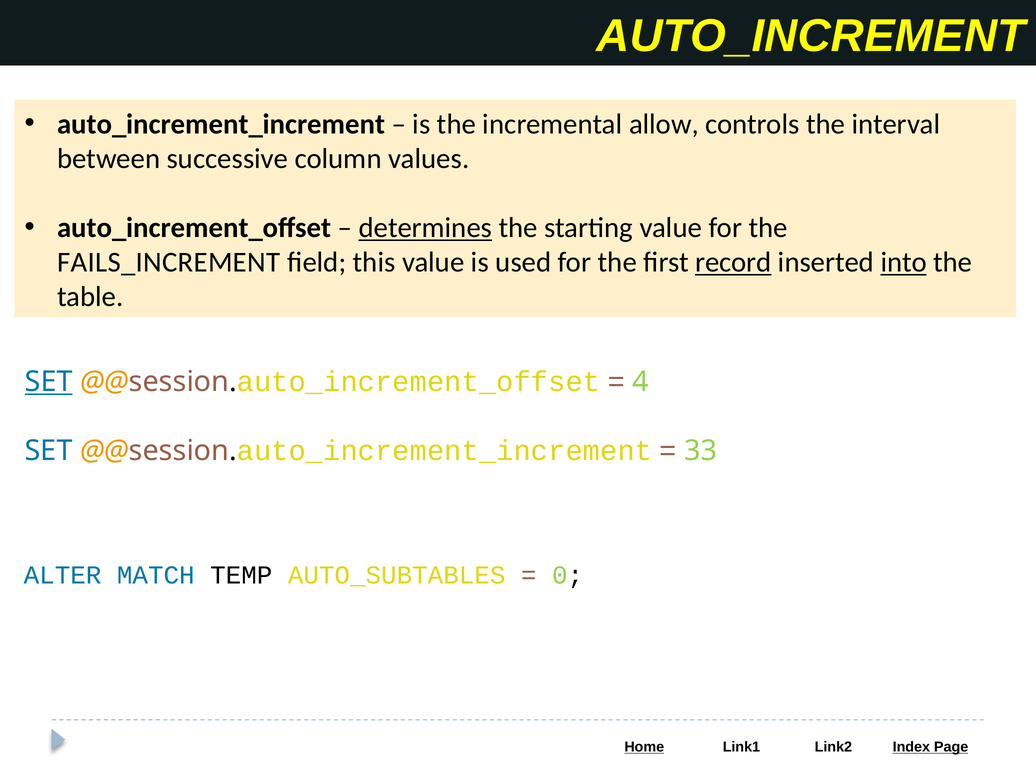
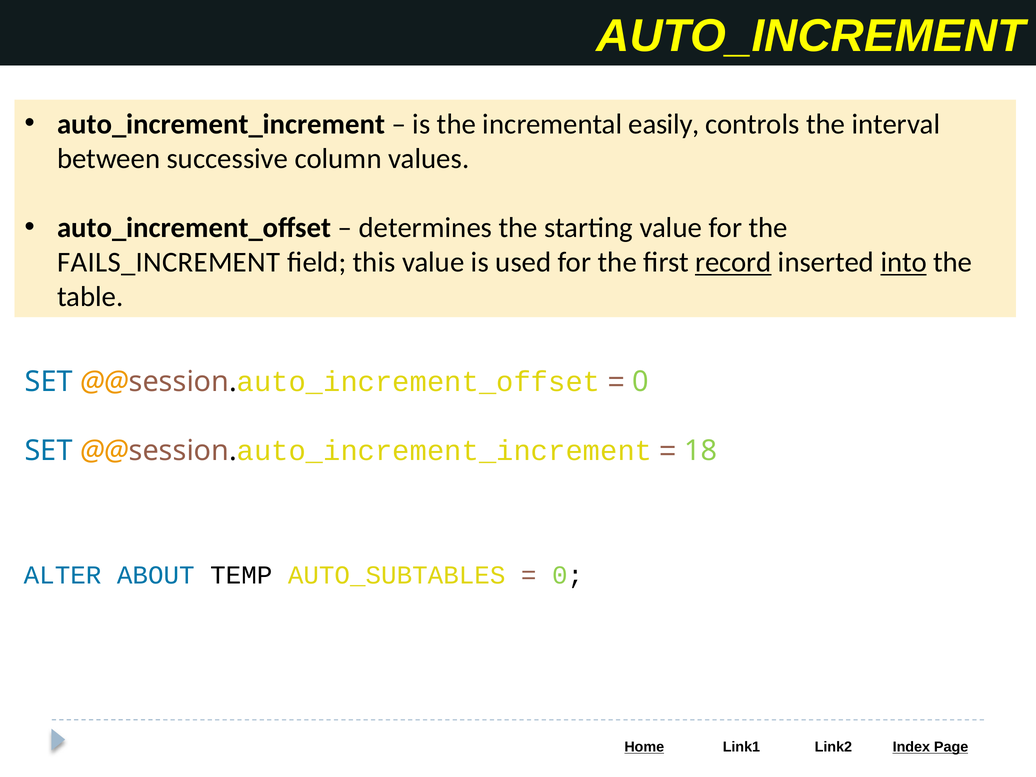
allow: allow -> easily
determines underline: present -> none
SET at (49, 382) underline: present -> none
4 at (640, 382): 4 -> 0
33: 33 -> 18
MATCH: MATCH -> ABOUT
